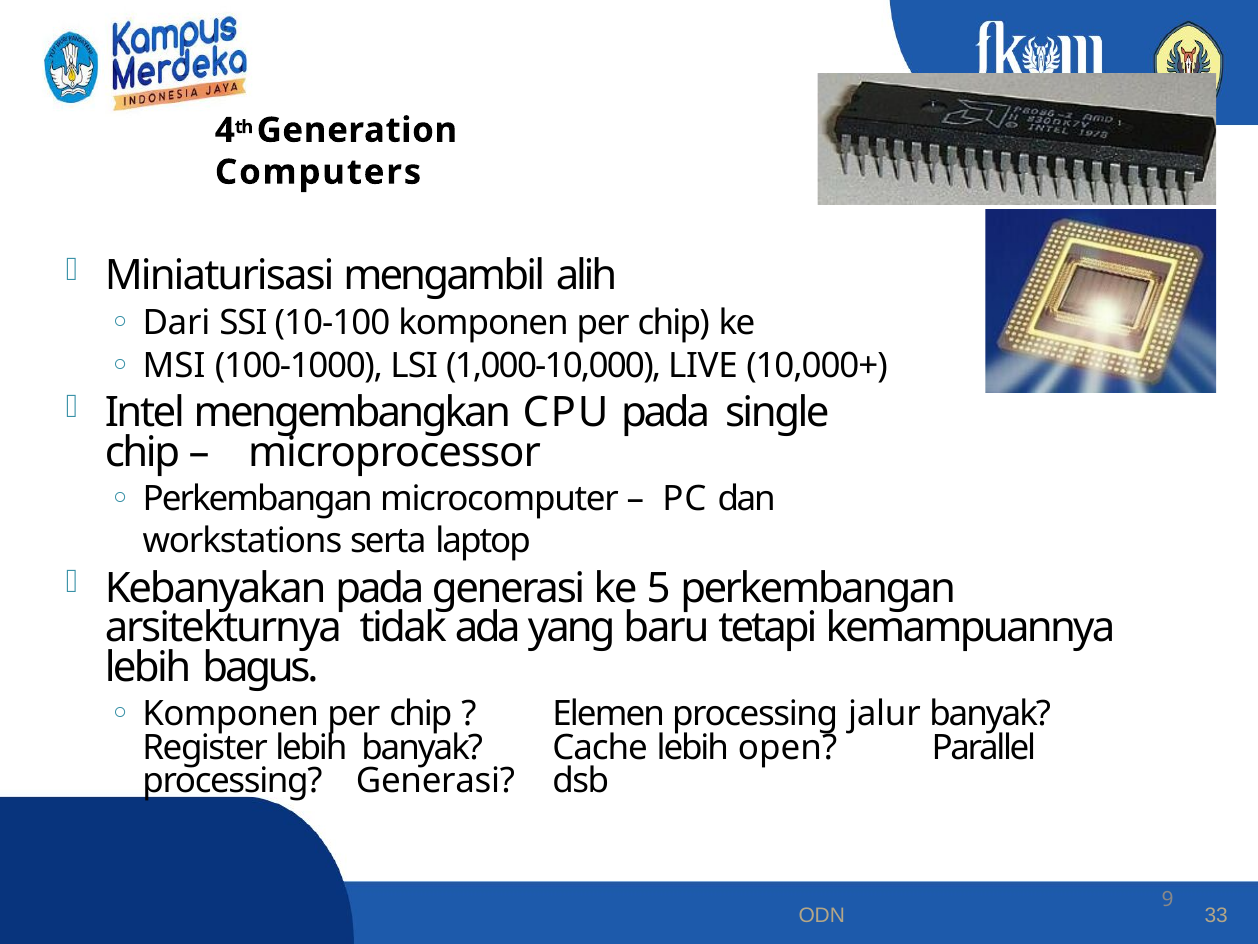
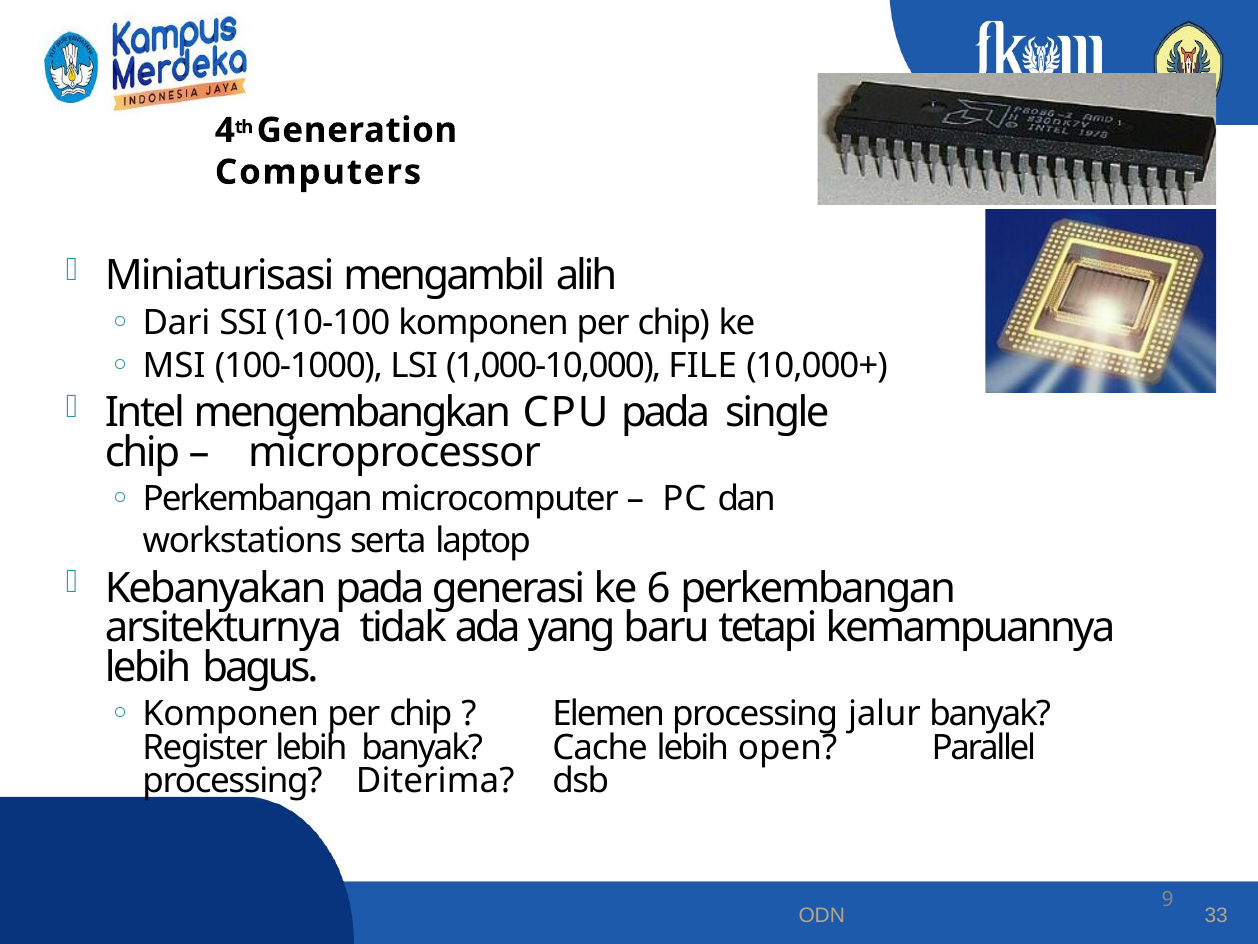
LIVE: LIVE -> FILE
5: 5 -> 6
processing Generasi: Generasi -> Diterima
